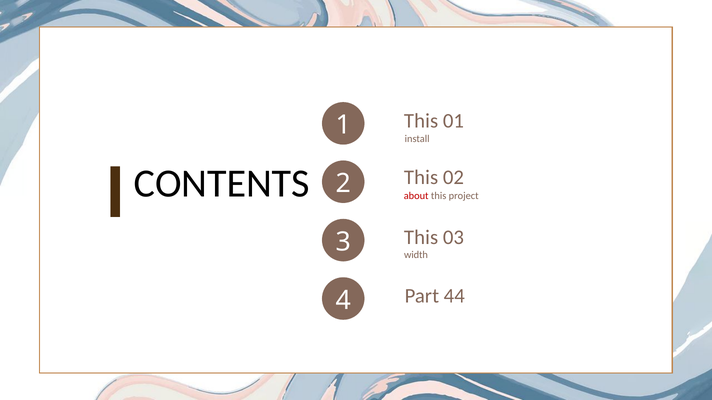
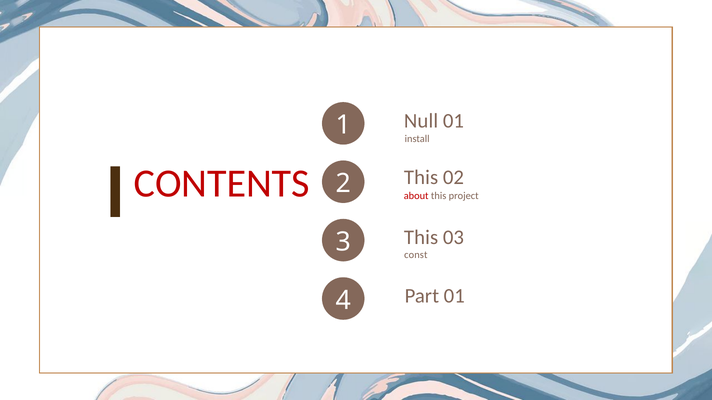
This at (421, 121): This -> Null
CONTENTS colour: black -> red
width: width -> const
Part 44: 44 -> 01
